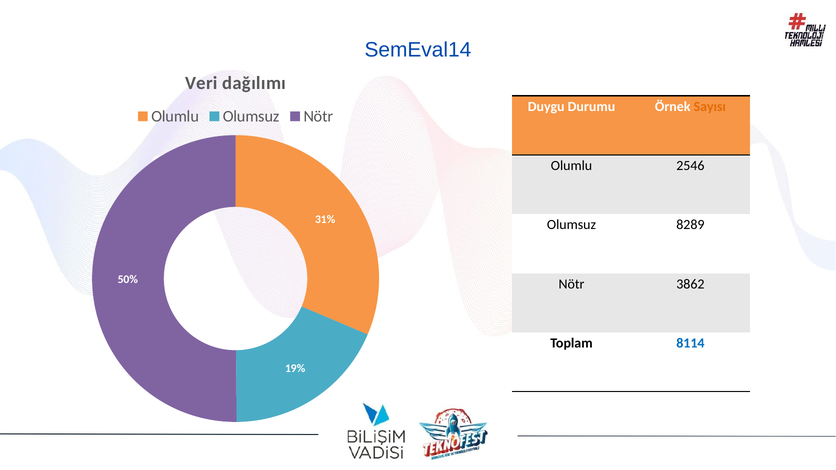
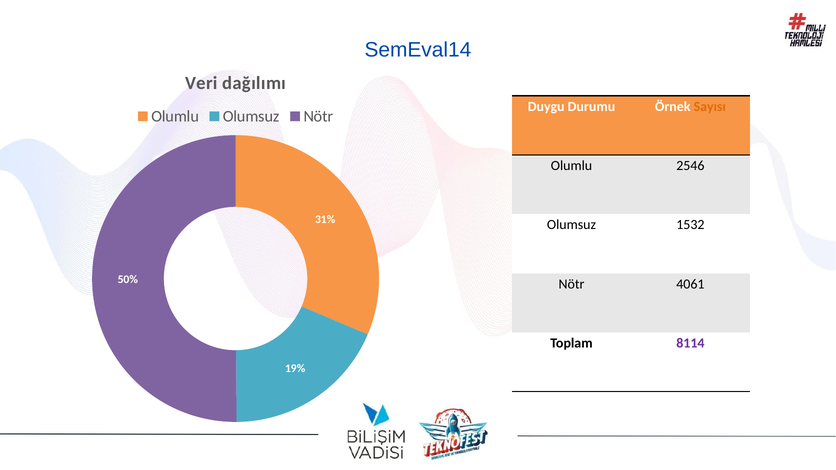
8289: 8289 -> 1532
3862: 3862 -> 4061
8114 colour: blue -> purple
